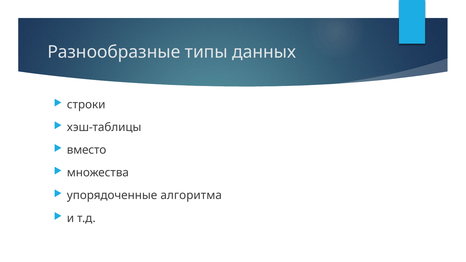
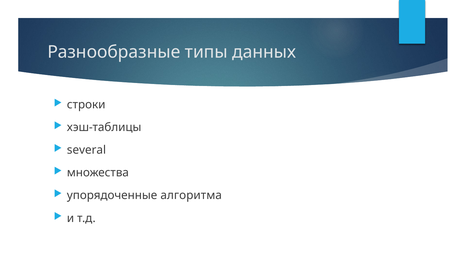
вместо: вместо -> several
